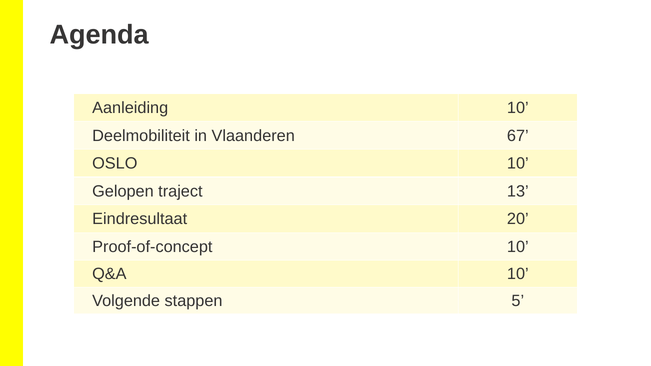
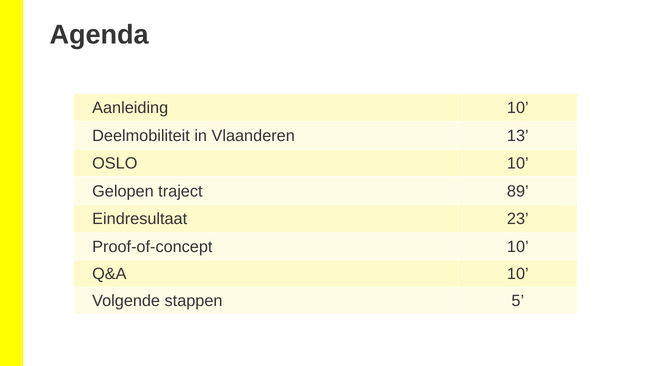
67: 67 -> 13
13: 13 -> 89
20: 20 -> 23
